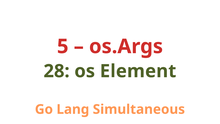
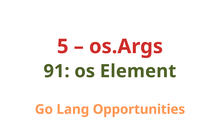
28: 28 -> 91
Simultaneous: Simultaneous -> Opportunities
